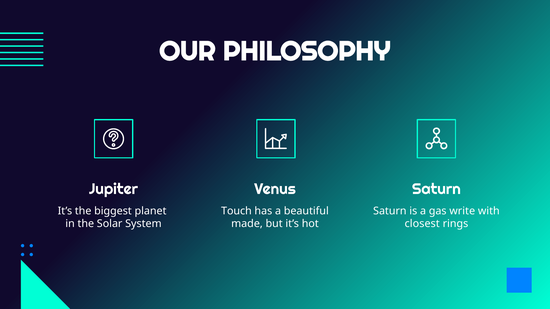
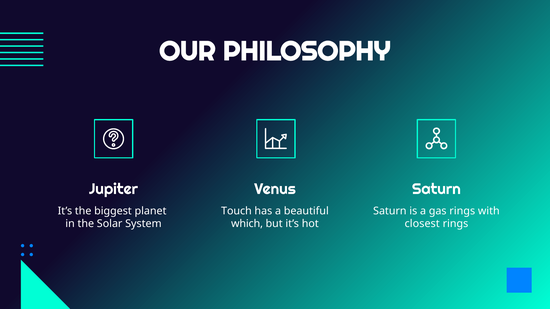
gas write: write -> rings
made: made -> which
